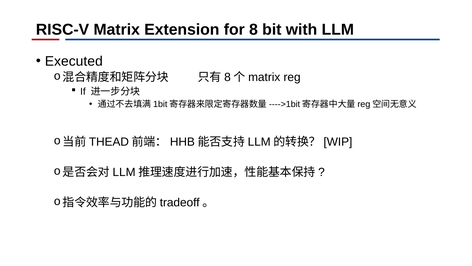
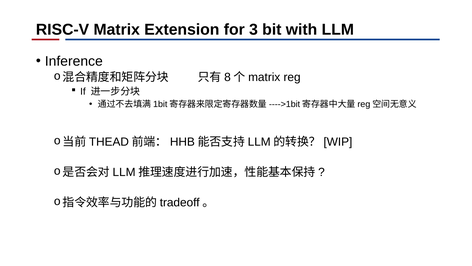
8: 8 -> 3
Executed: Executed -> Inference
